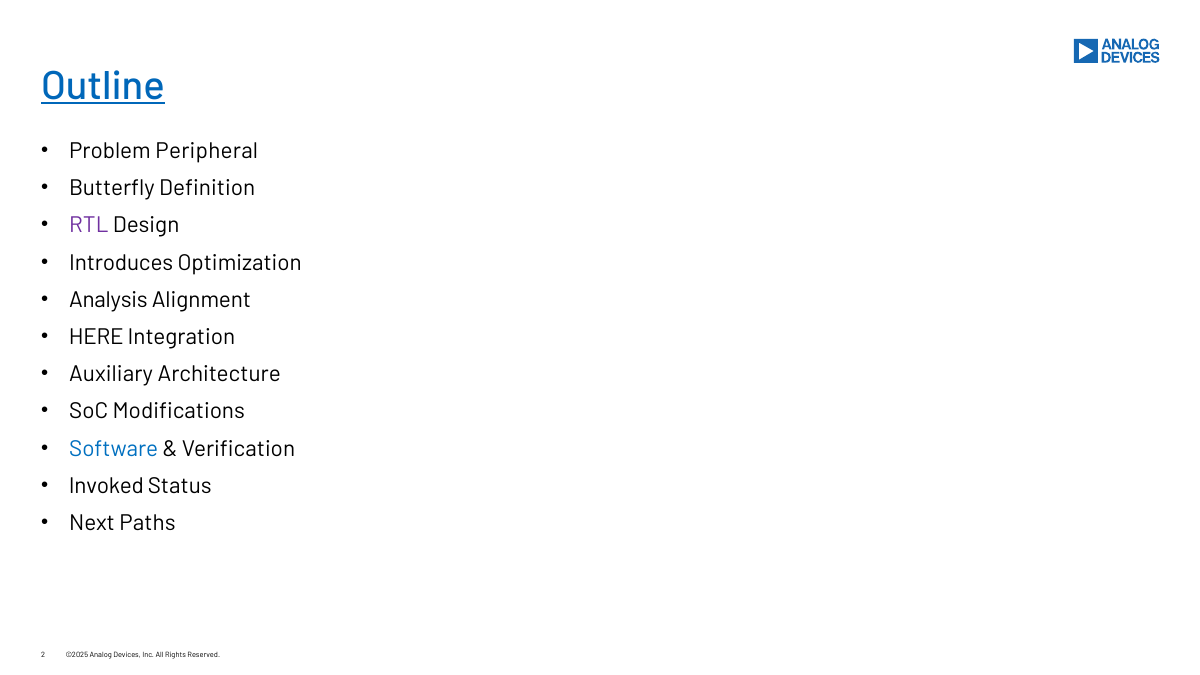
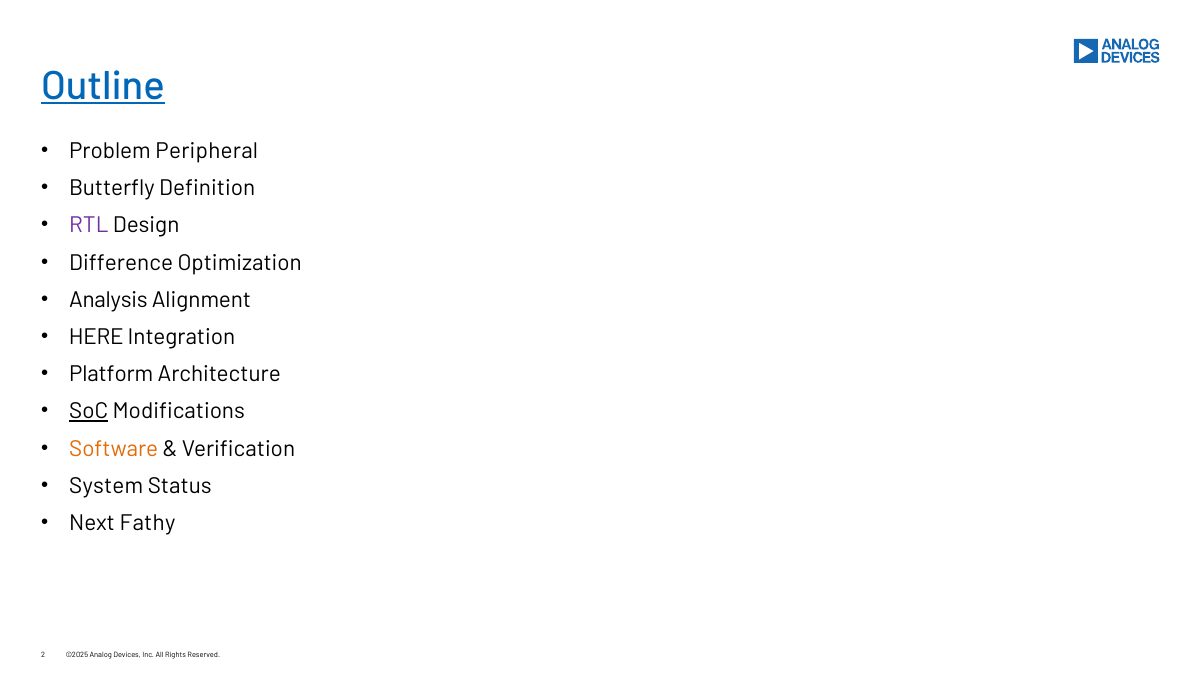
Introduces: Introduces -> Difference
Auxiliary: Auxiliary -> Platform
SoC underline: none -> present
Software colour: blue -> orange
Invoked: Invoked -> System
Paths: Paths -> Fathy
